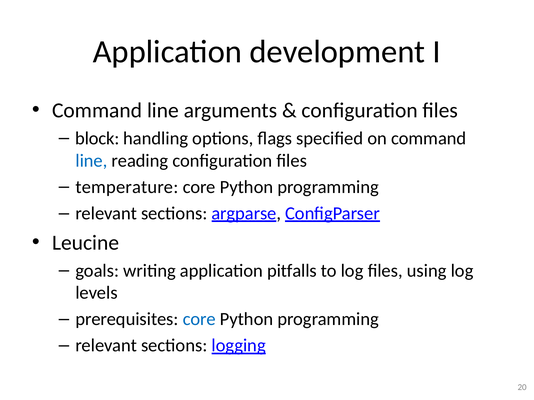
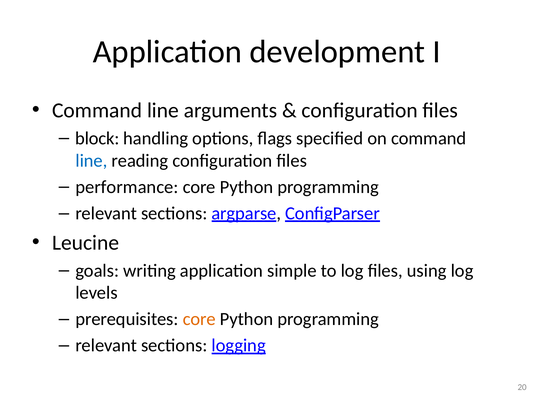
temperature: temperature -> performance
pitfalls: pitfalls -> simple
core at (199, 320) colour: blue -> orange
